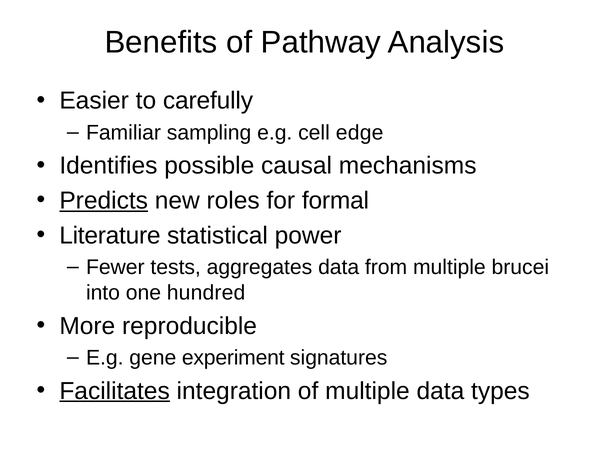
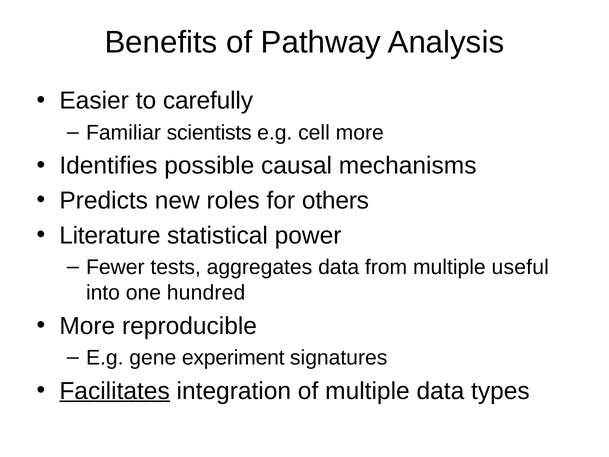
sampling: sampling -> scientists
cell edge: edge -> more
Predicts underline: present -> none
formal: formal -> others
brucei: brucei -> useful
